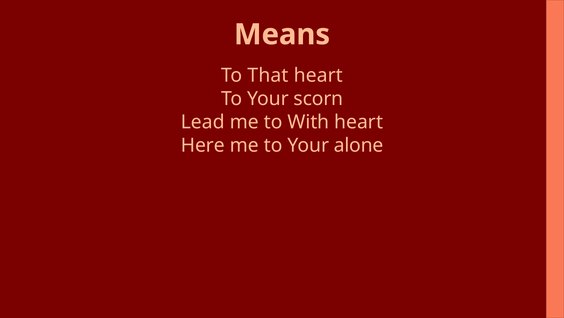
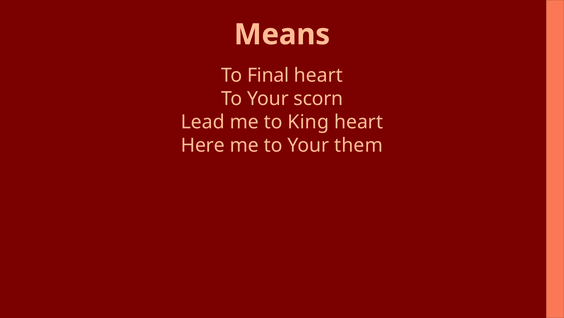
That: That -> Final
With: With -> King
alone: alone -> them
